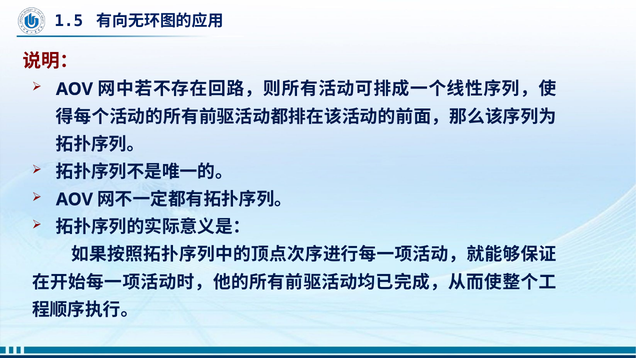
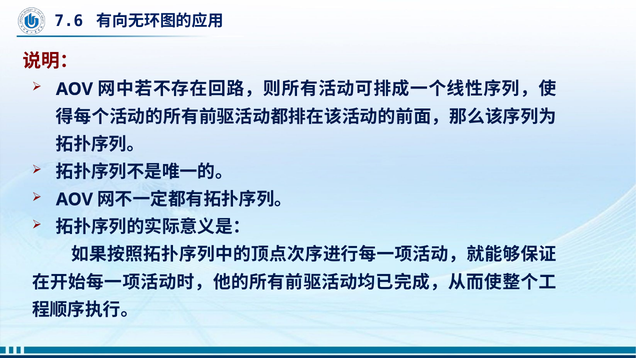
1.5: 1.5 -> 7.6
